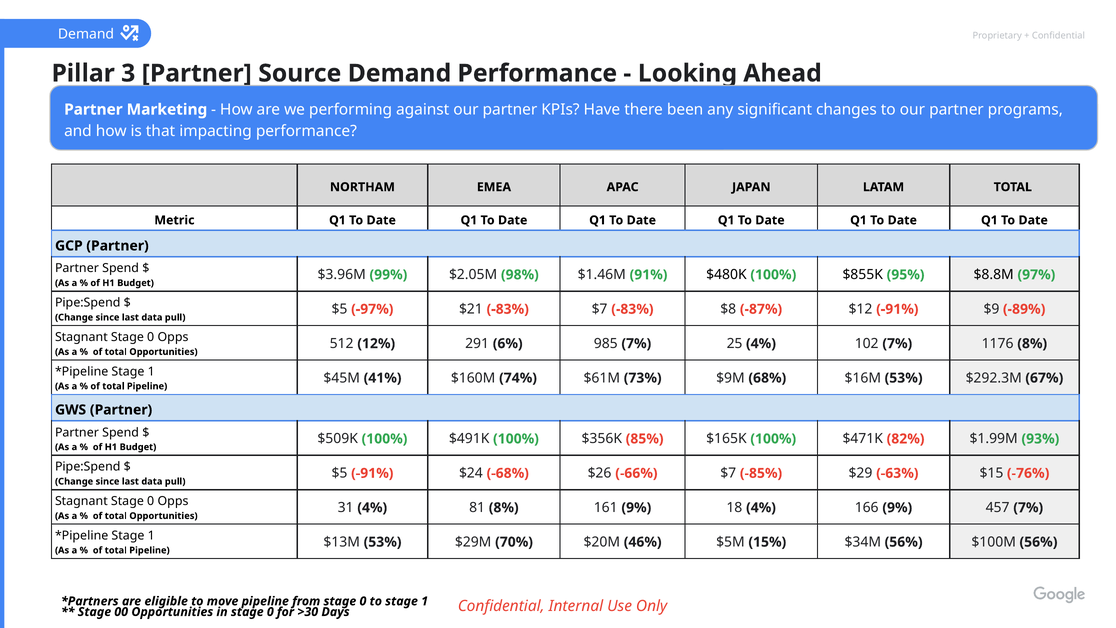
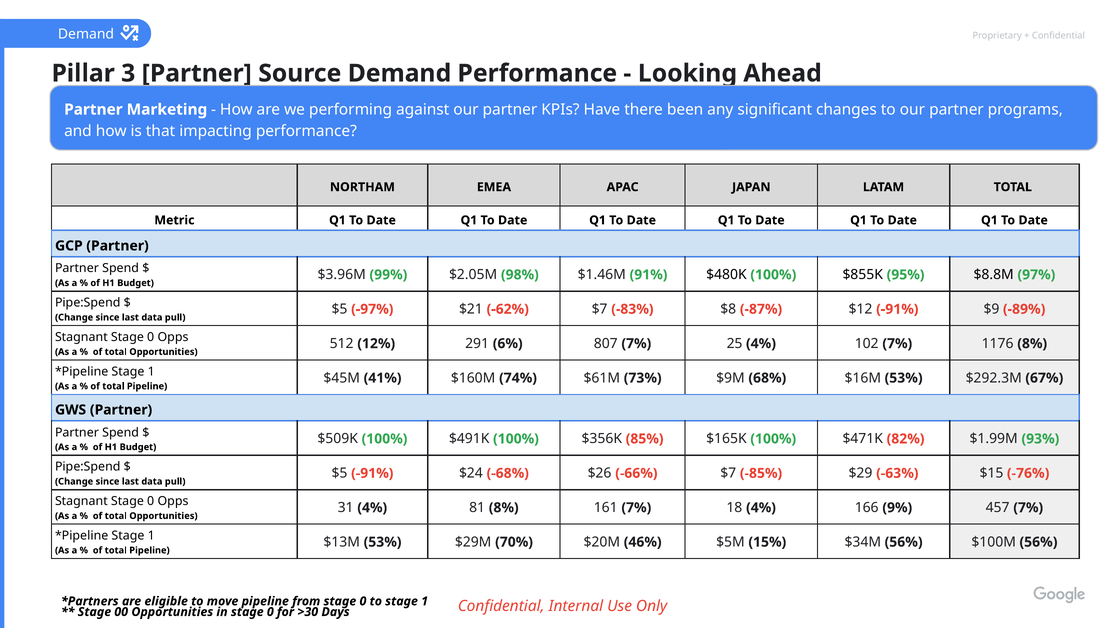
$21 -83%: -83% -> -62%
985: 985 -> 807
161 9%: 9% -> 7%
